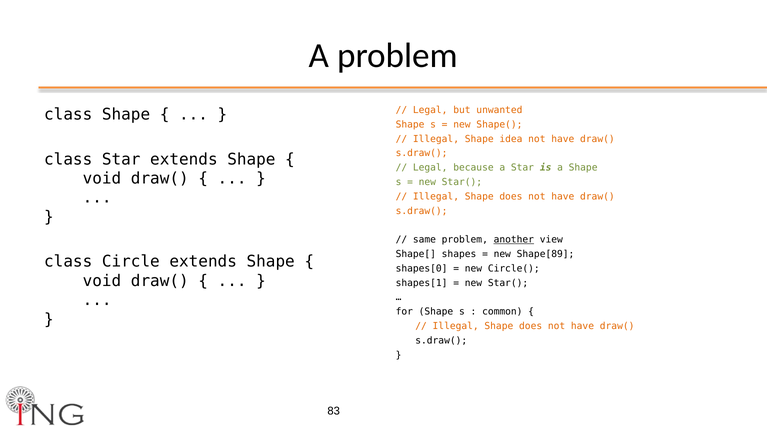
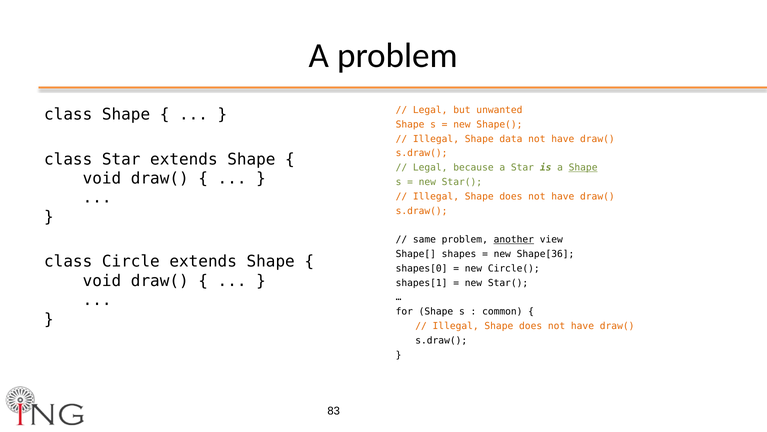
idea: idea -> data
Shape at (583, 167) underline: none -> present
Shape[89: Shape[89 -> Shape[36
